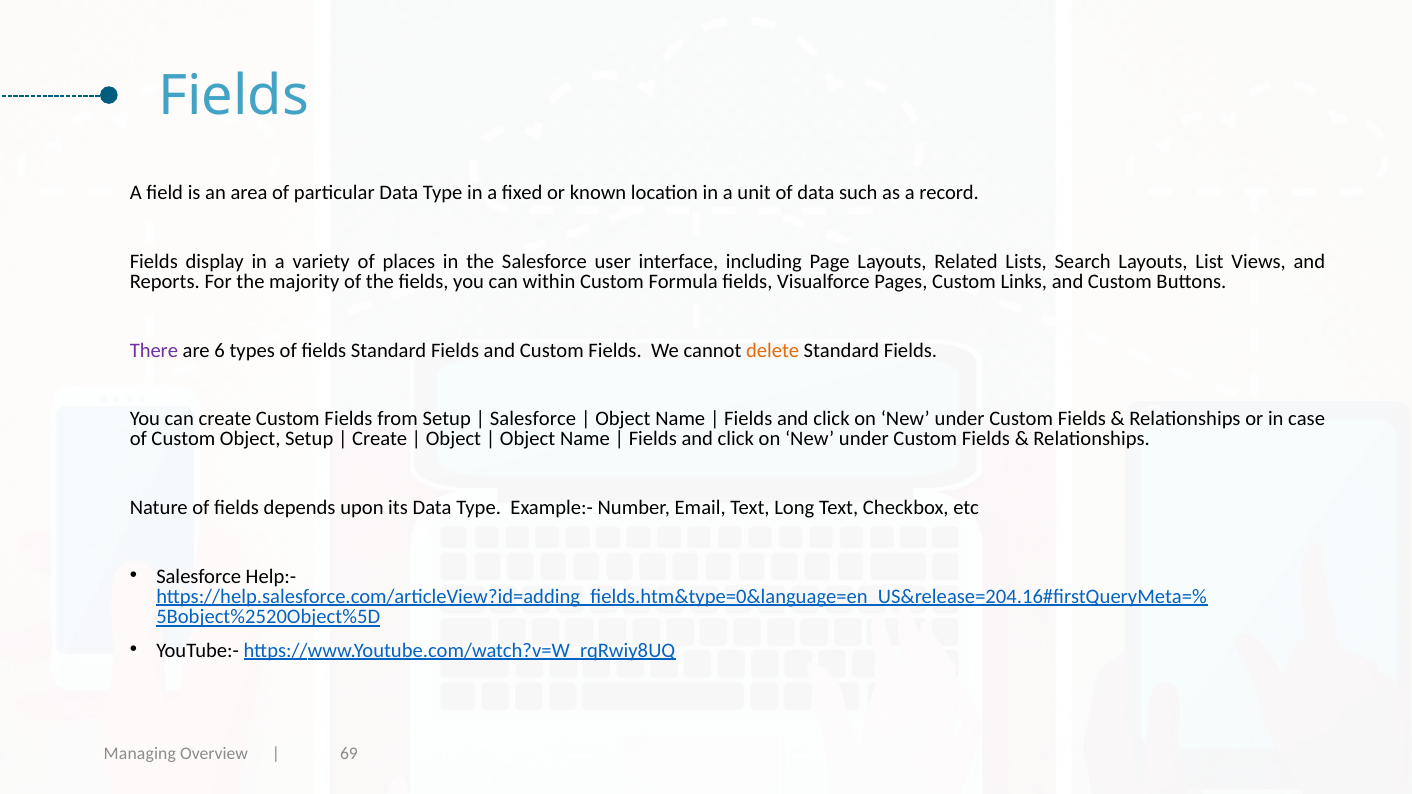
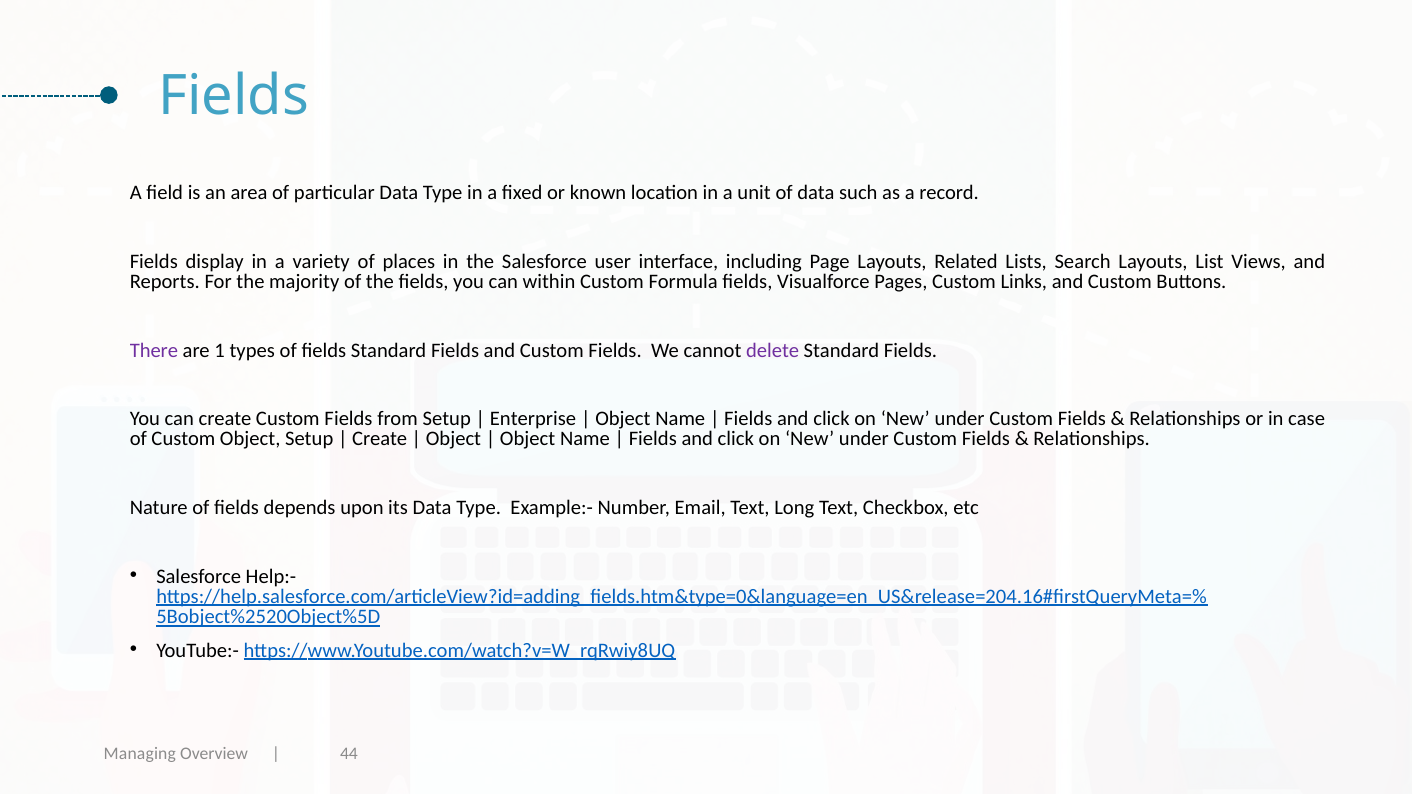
6: 6 -> 1
delete colour: orange -> purple
Salesforce at (533, 419): Salesforce -> Enterprise
69: 69 -> 44
